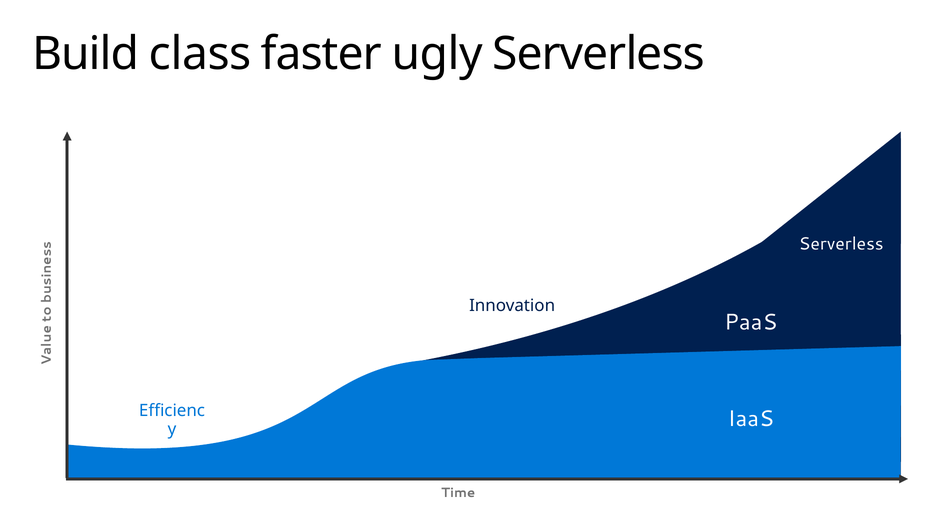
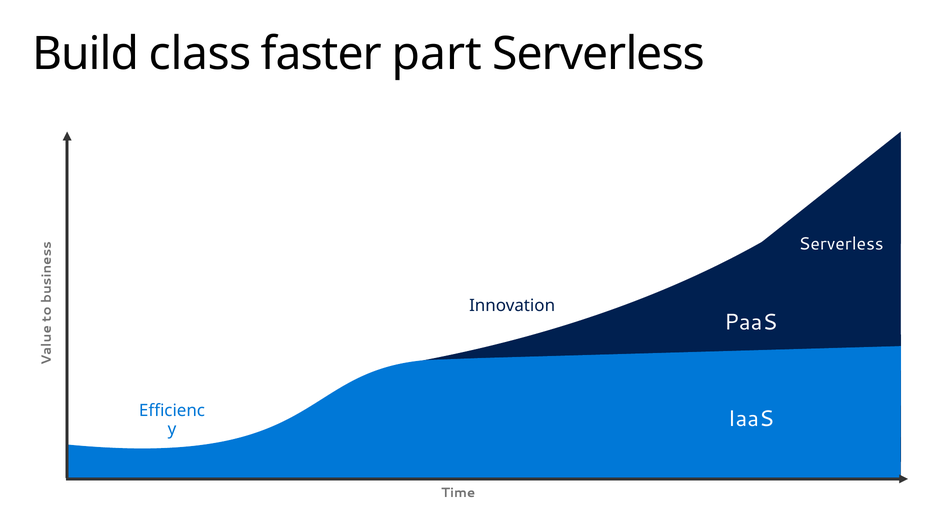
ugly: ugly -> part
